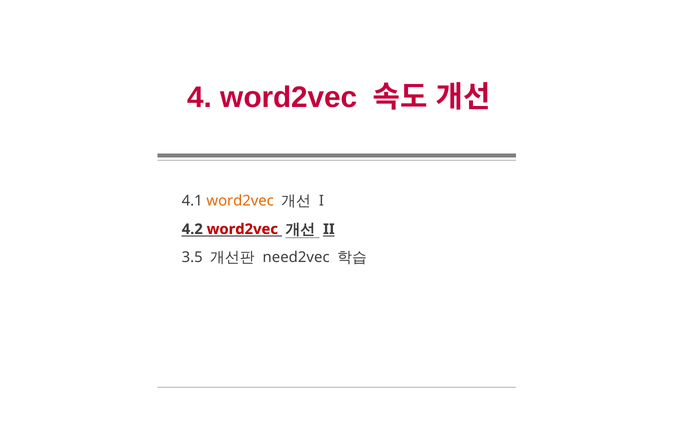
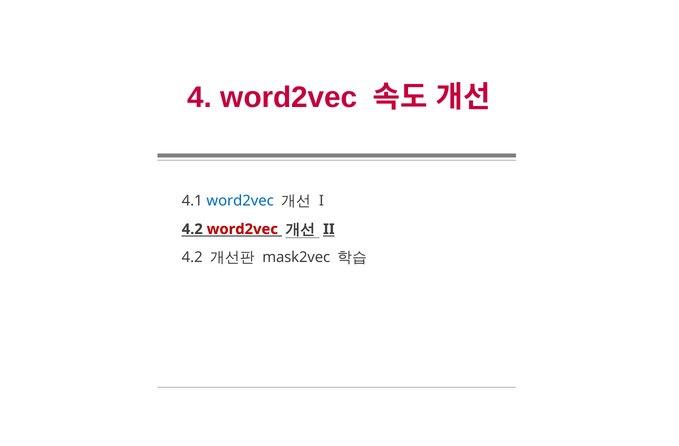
word2vec at (240, 201) colour: orange -> blue
3.5 at (192, 258): 3.5 -> 4.2
need2vec: need2vec -> mask2vec
